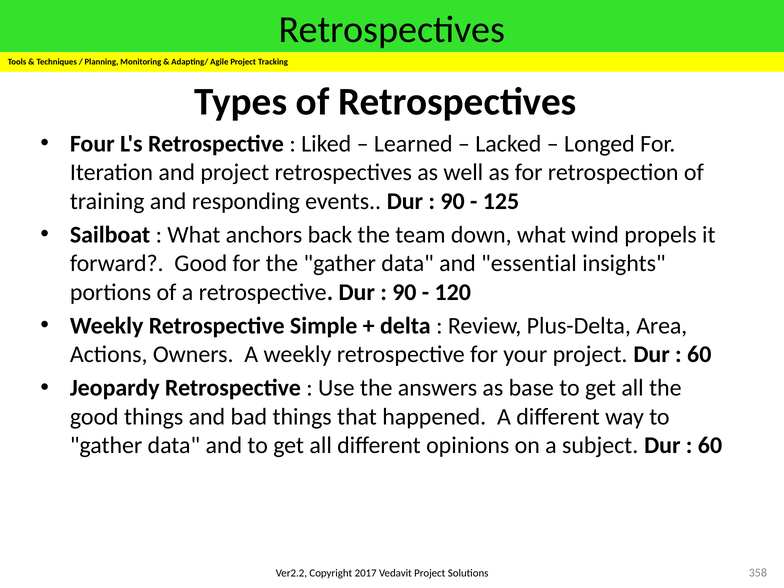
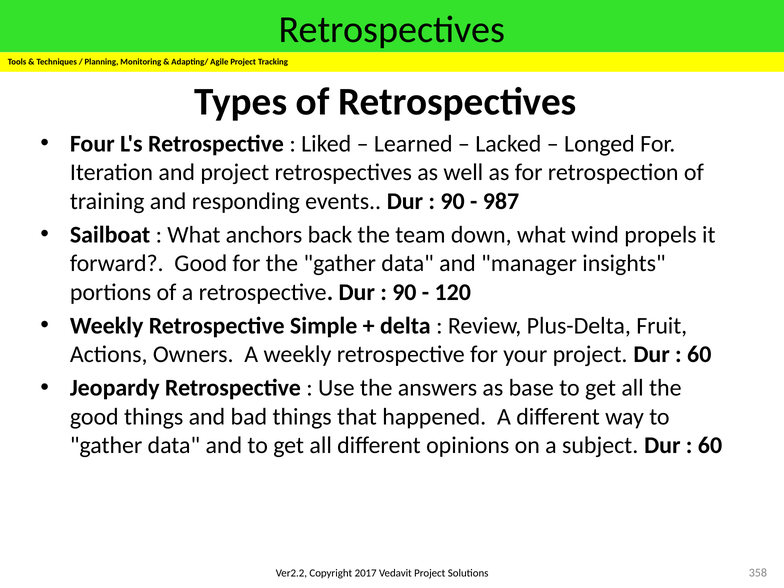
125: 125 -> 987
essential: essential -> manager
Area: Area -> Fruit
